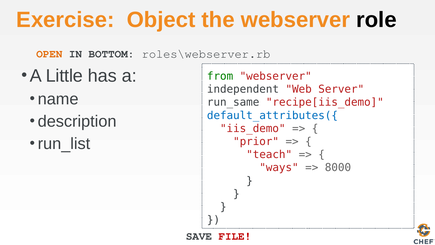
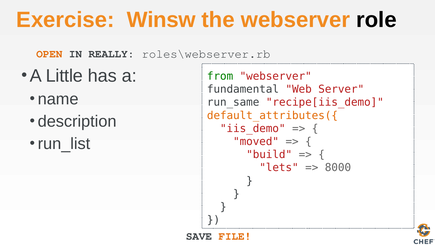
Object: Object -> Winsw
BOTTOM: BOTTOM -> REALLY
independent: independent -> fundamental
default_attributes({ colour: blue -> orange
prior: prior -> moved
teach: teach -> build
ways: ways -> lets
FILE colour: red -> orange
